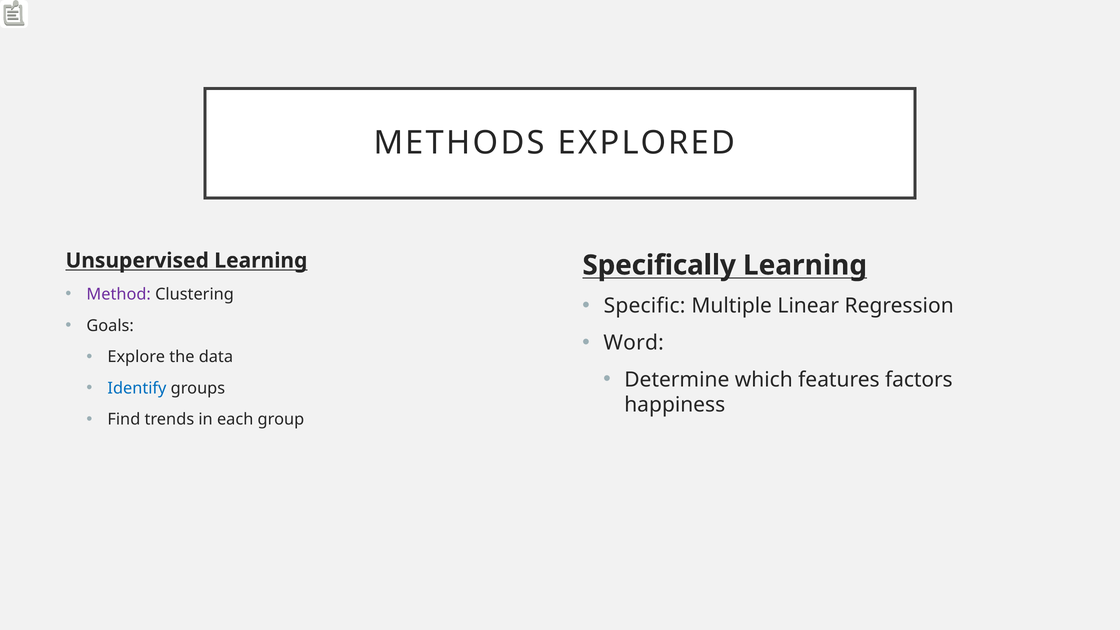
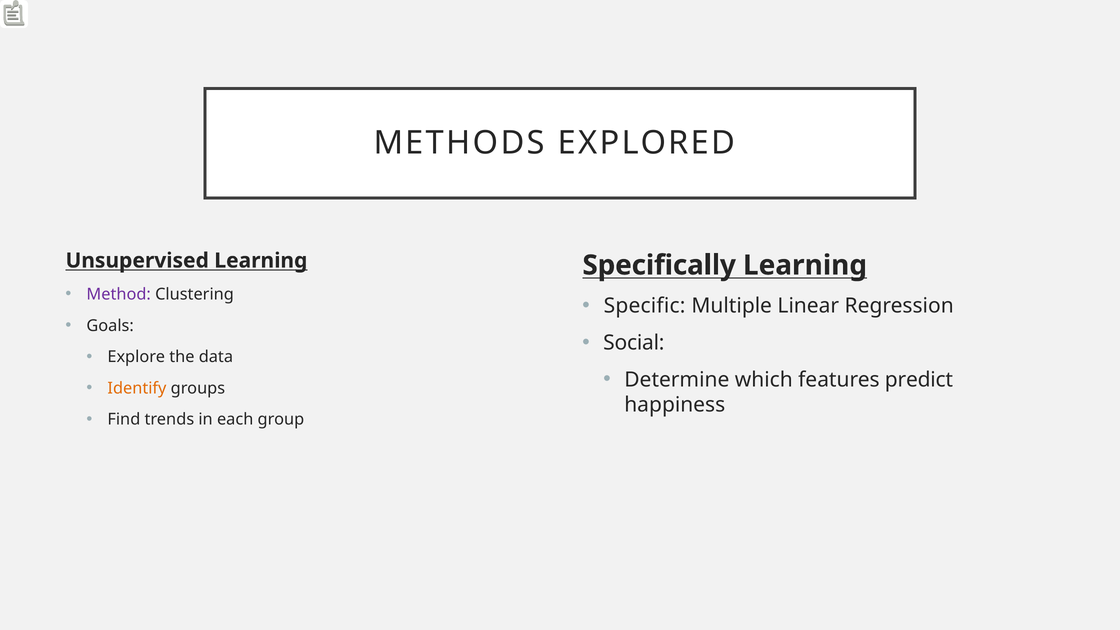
Word: Word -> Social
factors: factors -> predict
Identify colour: blue -> orange
